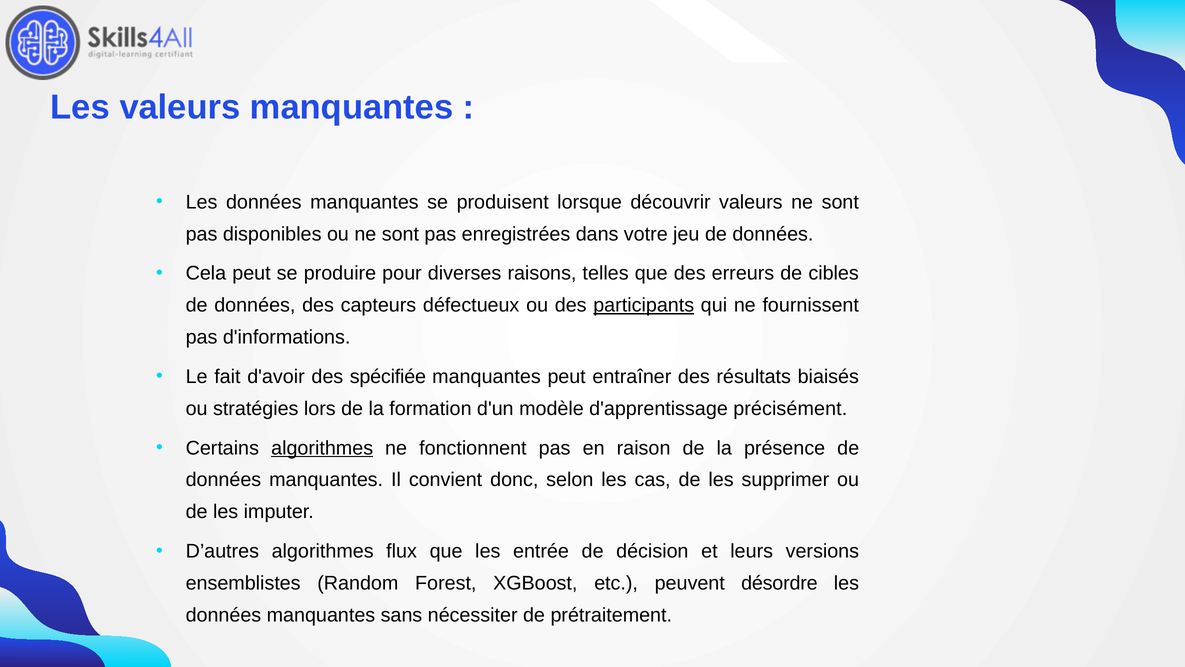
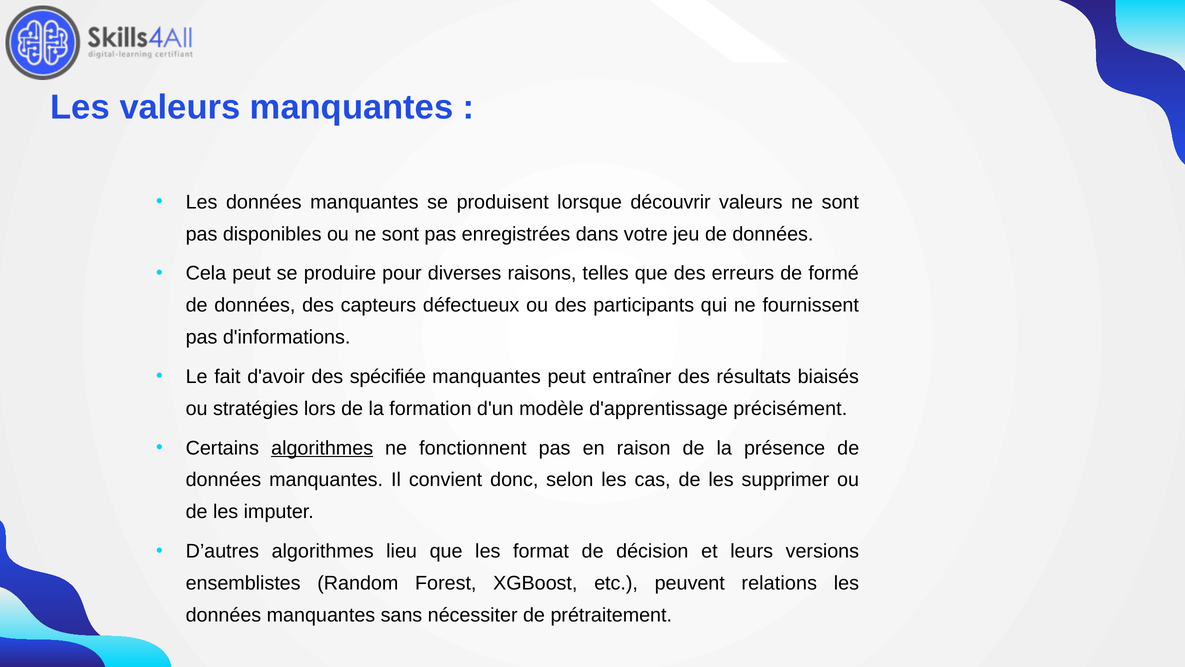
cibles: cibles -> formé
participants underline: present -> none
flux: flux -> lieu
entrée: entrée -> format
désordre: désordre -> relations
